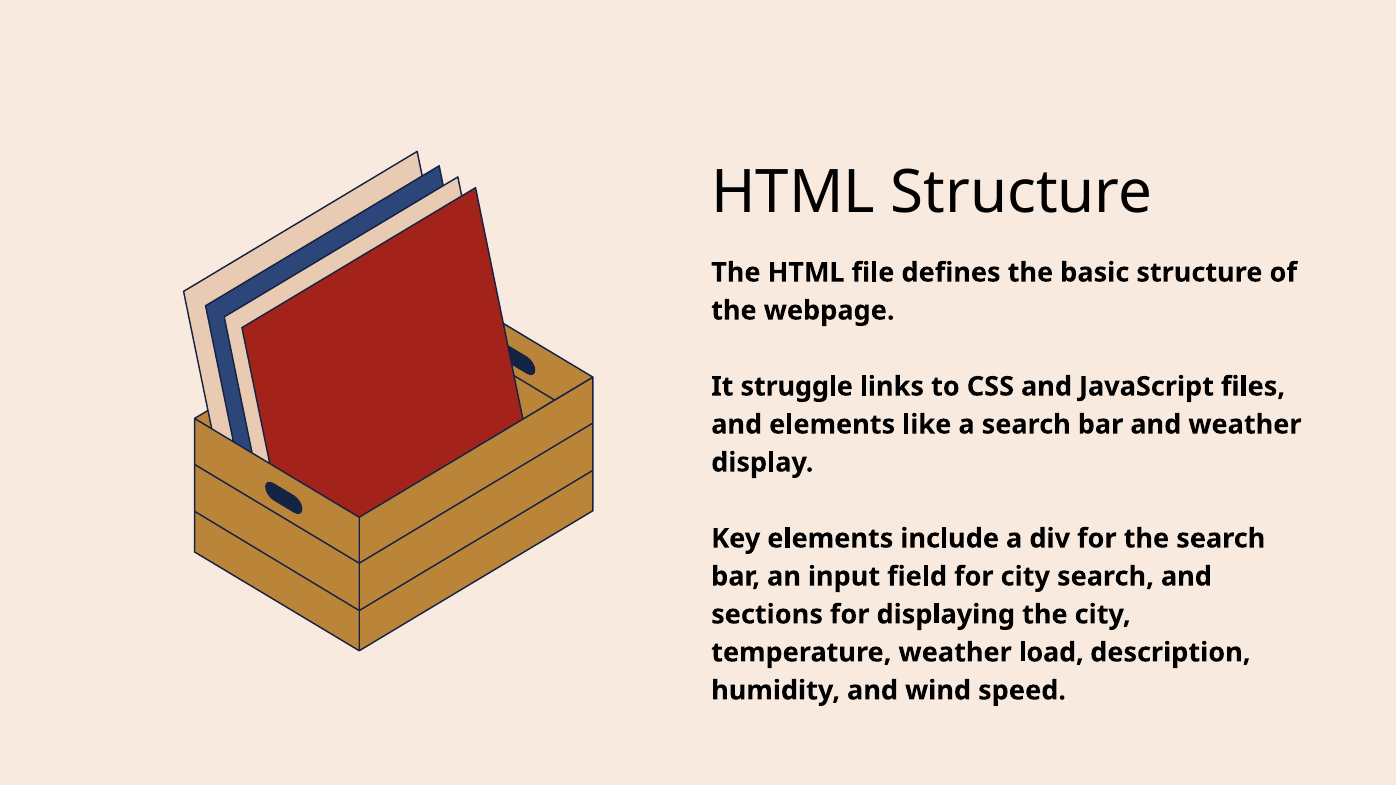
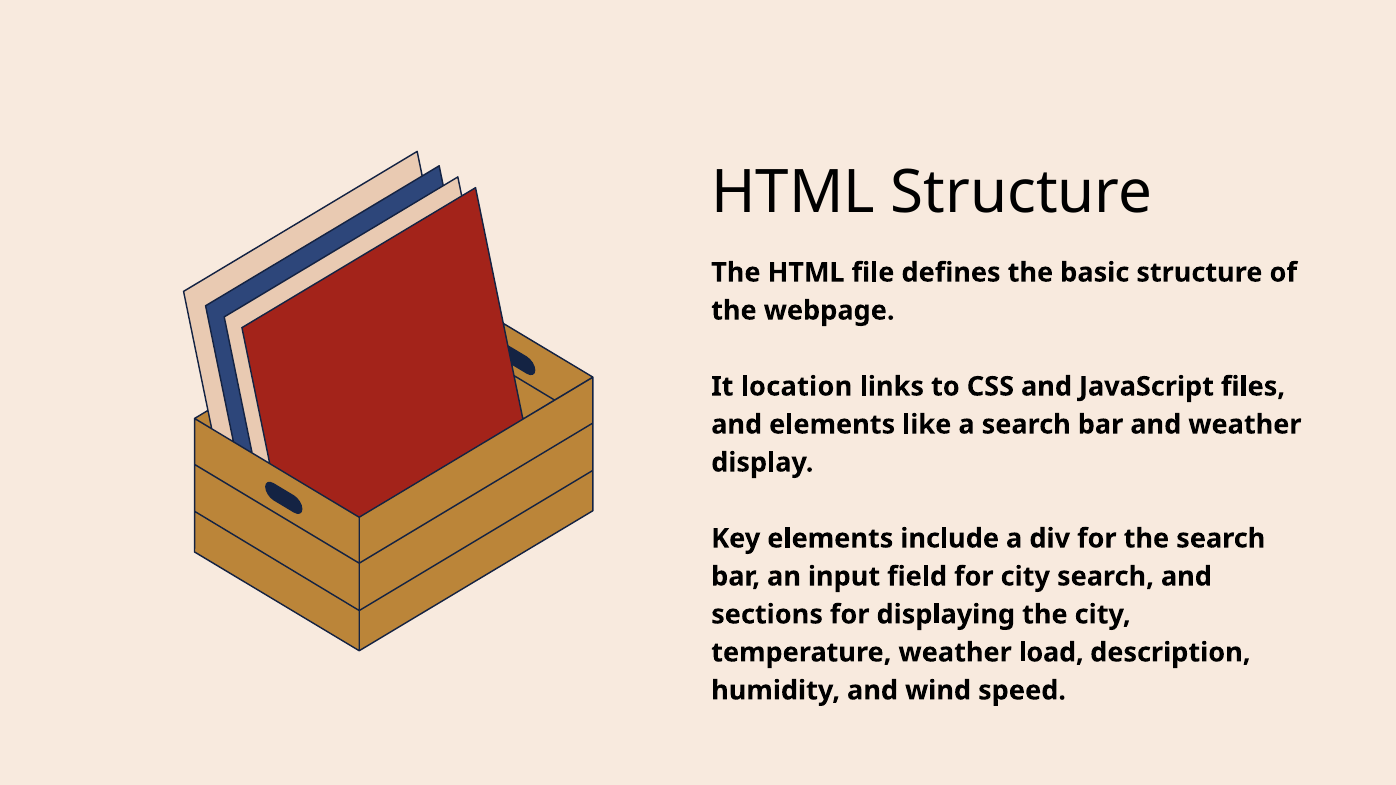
struggle: struggle -> location
